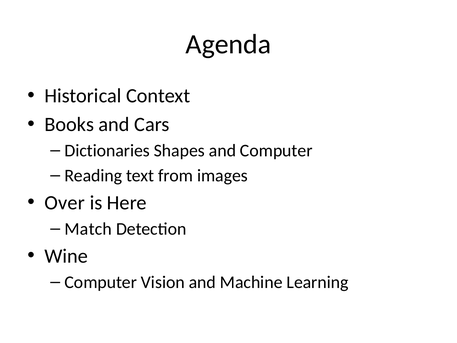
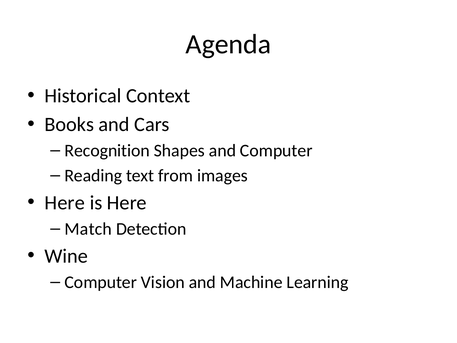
Dictionaries: Dictionaries -> Recognition
Over at (65, 203): Over -> Here
